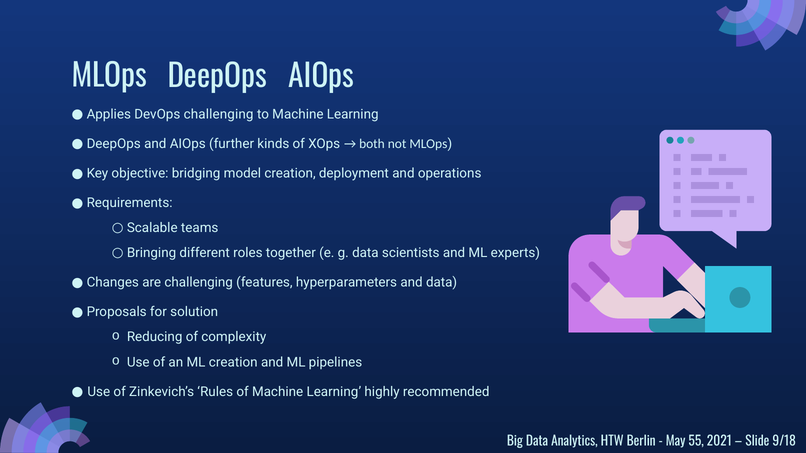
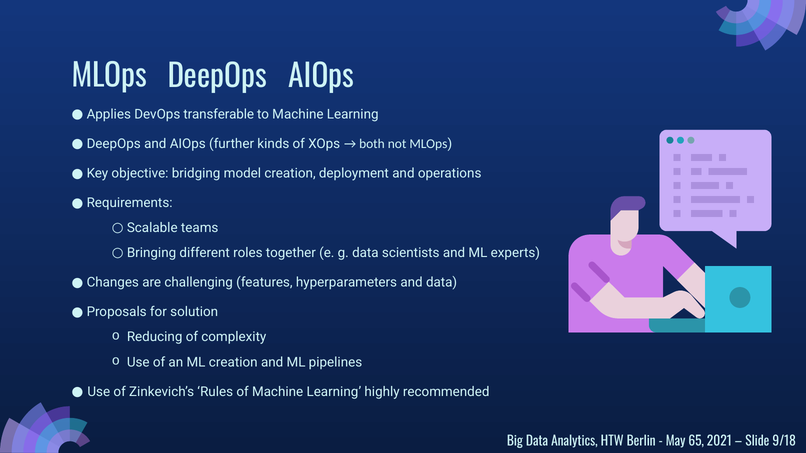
DevOps challenging: challenging -> transferable
55: 55 -> 65
